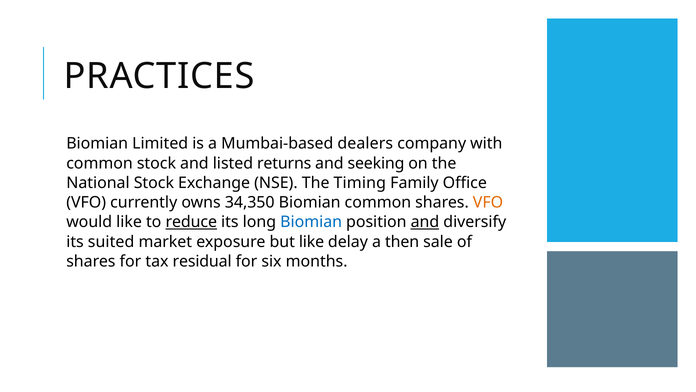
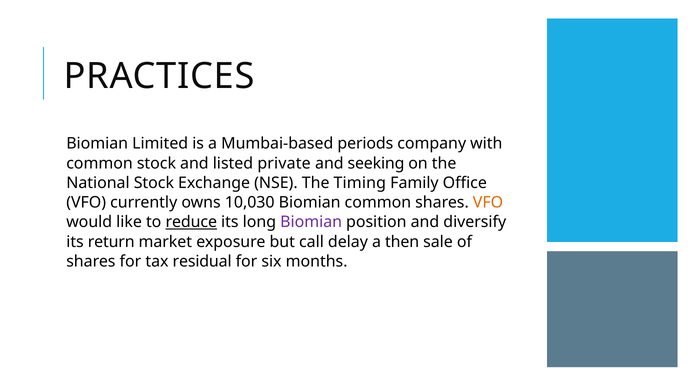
dealers: dealers -> periods
returns: returns -> private
34,350: 34,350 -> 10,030
Biomian at (311, 222) colour: blue -> purple
and at (425, 222) underline: present -> none
suited: suited -> return
but like: like -> call
